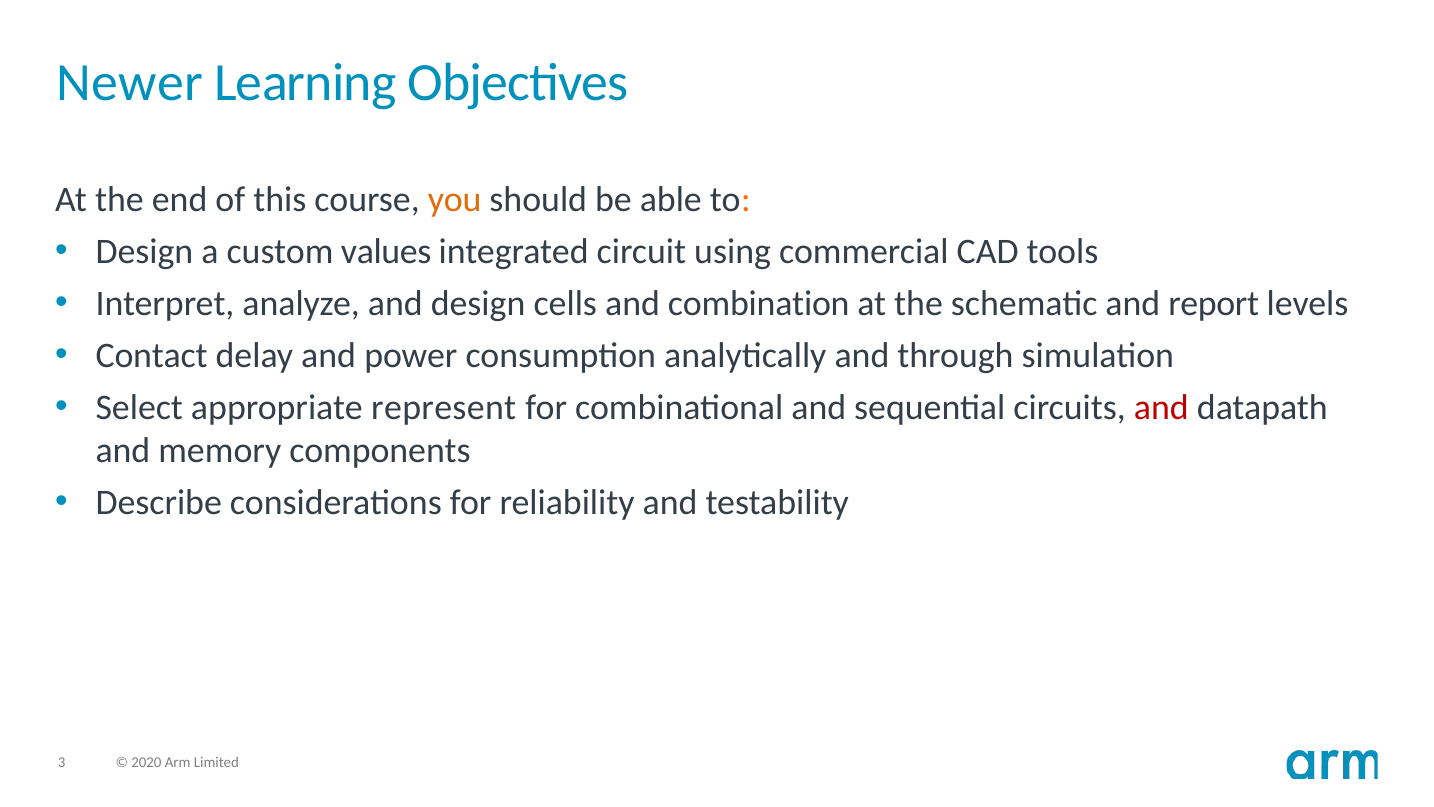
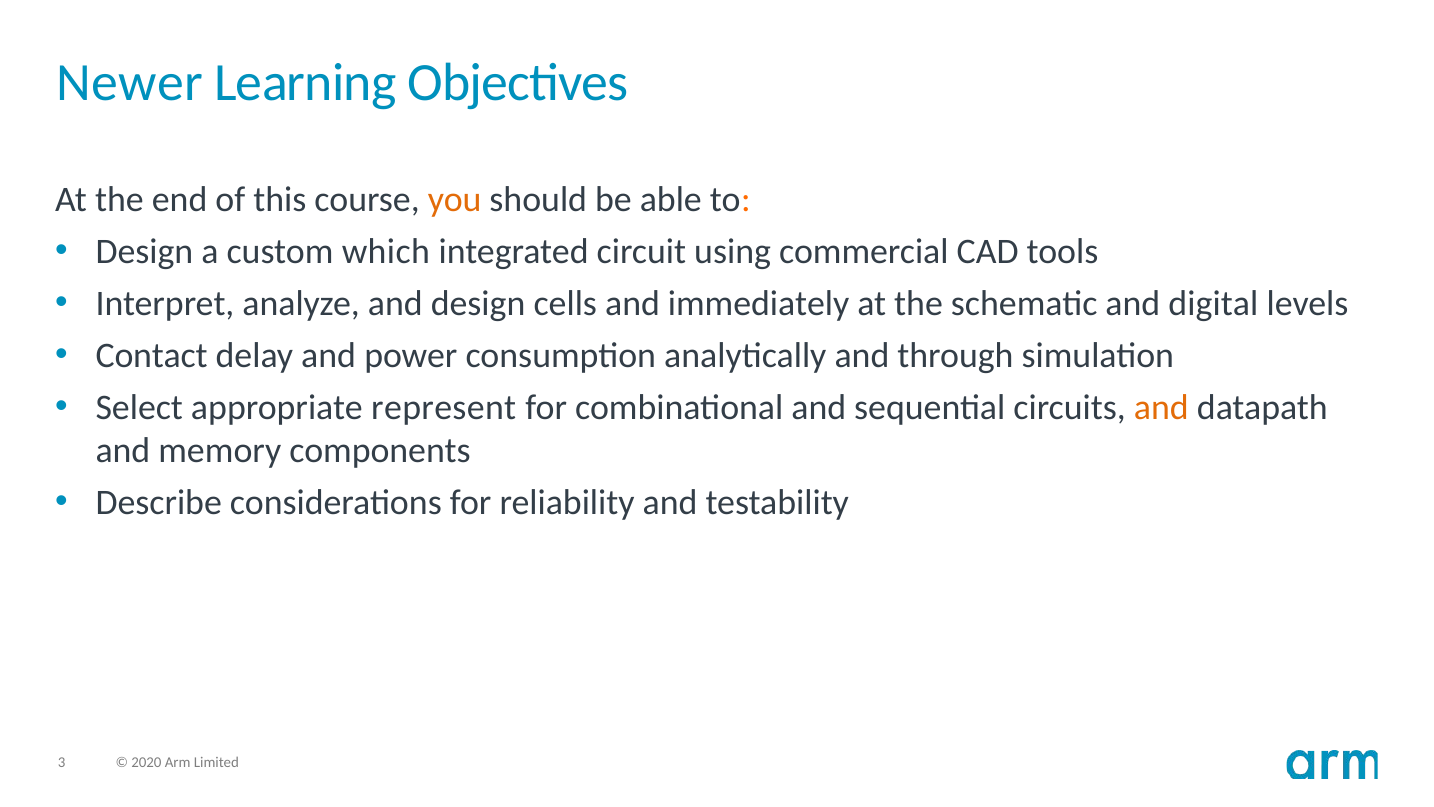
values: values -> which
combination: combination -> immediately
report: report -> digital
and at (1161, 407) colour: red -> orange
